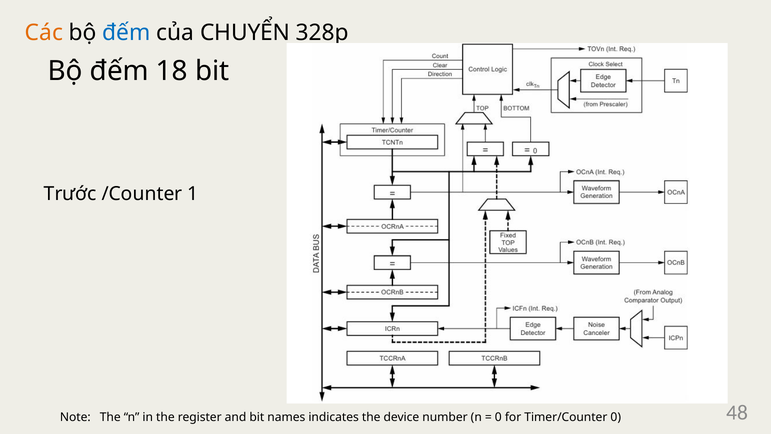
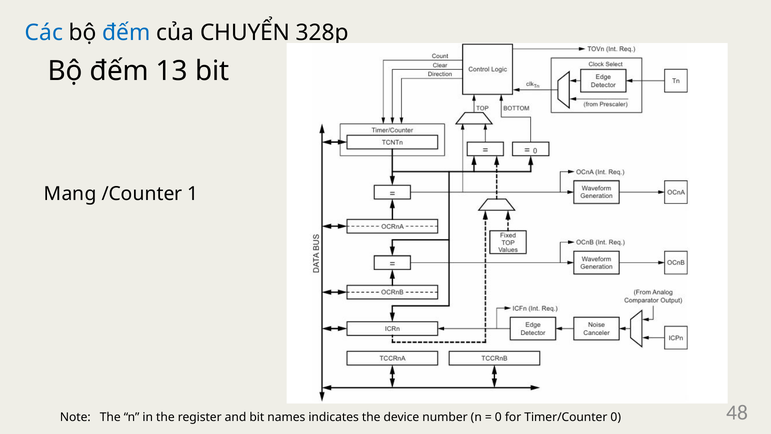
Các colour: orange -> blue
18: 18 -> 13
Trước: Trước -> Mang
